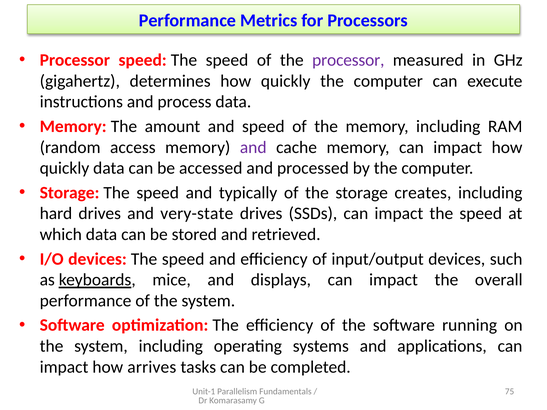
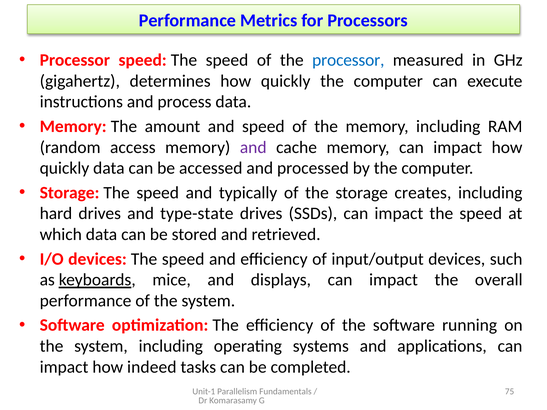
processor at (348, 60) colour: purple -> blue
very-state: very-state -> type-state
arrives: arrives -> indeed
